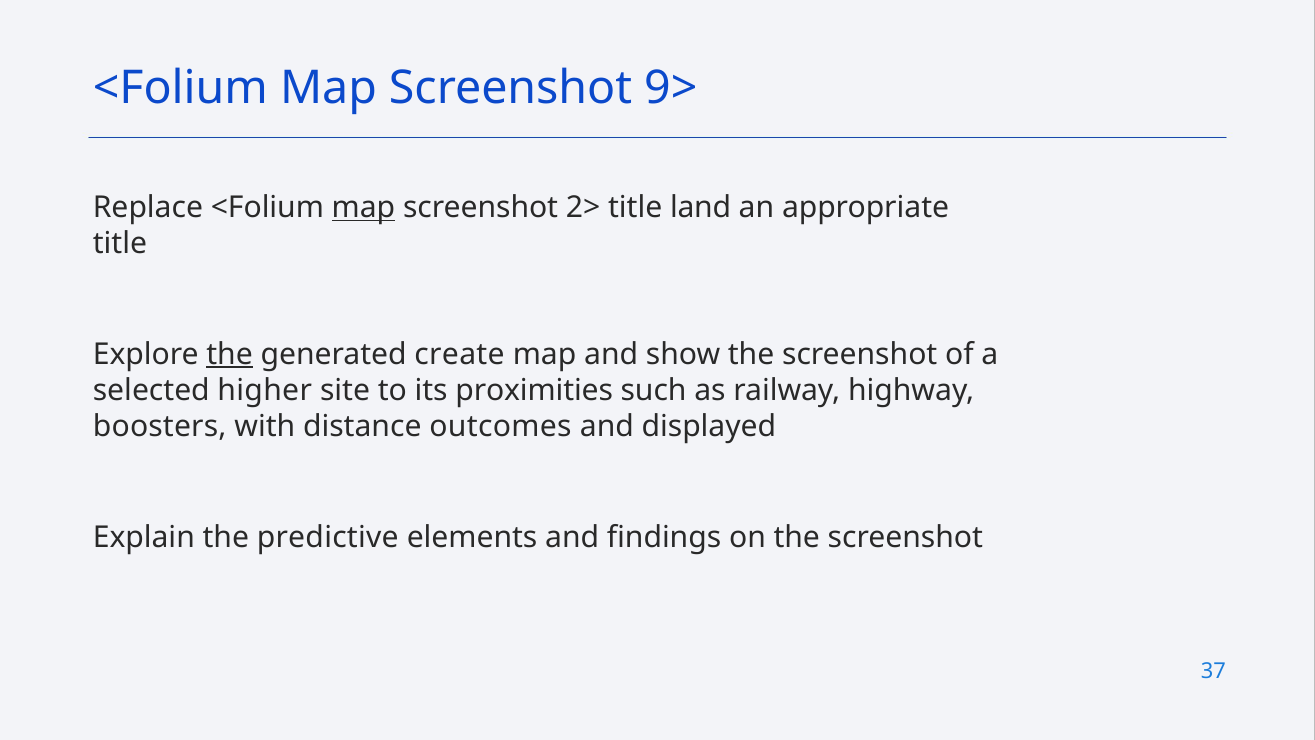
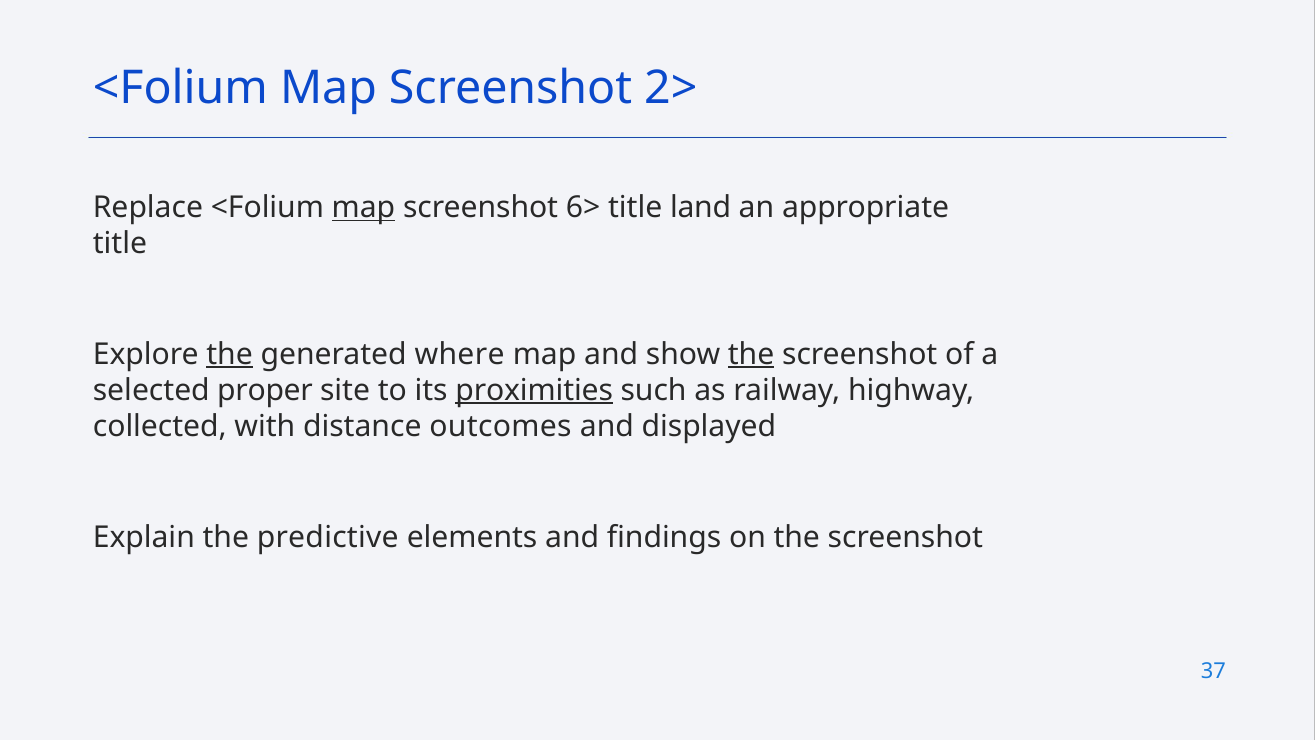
9>: 9> -> 2>
2>: 2> -> 6>
create: create -> where
the at (751, 354) underline: none -> present
higher: higher -> proper
proximities underline: none -> present
boosters: boosters -> collected
